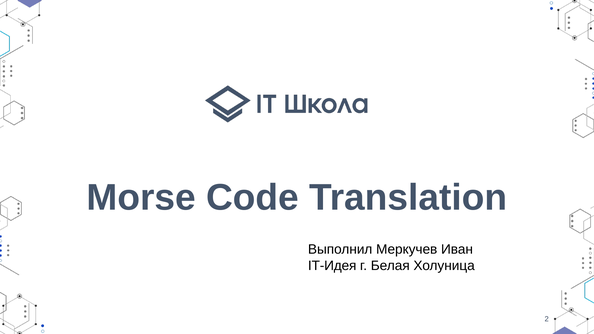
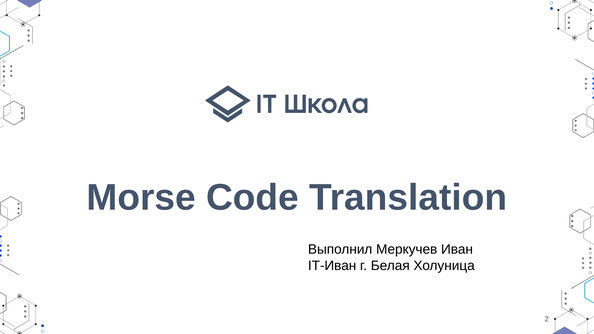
IT-Идея: IT-Идея -> IT-Иван
